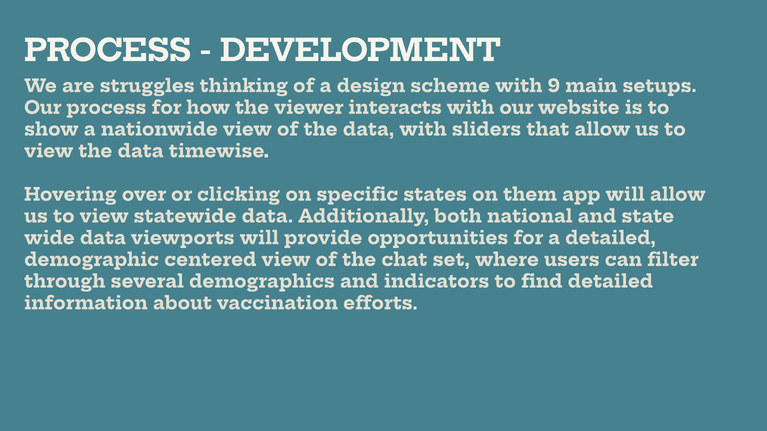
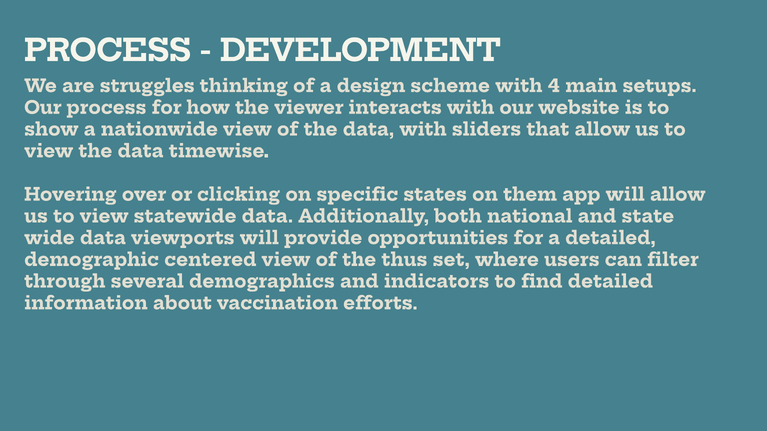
9: 9 -> 4
chat: chat -> thus
